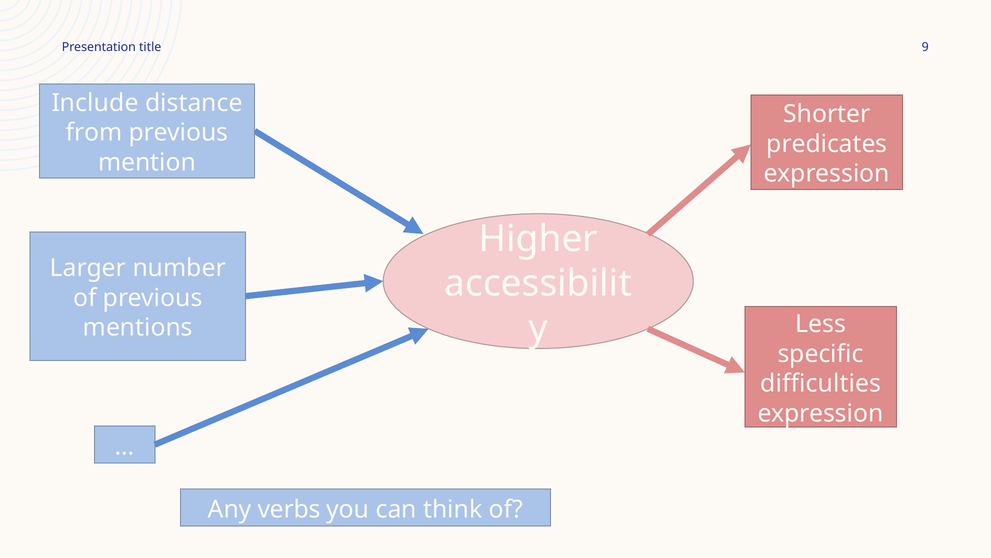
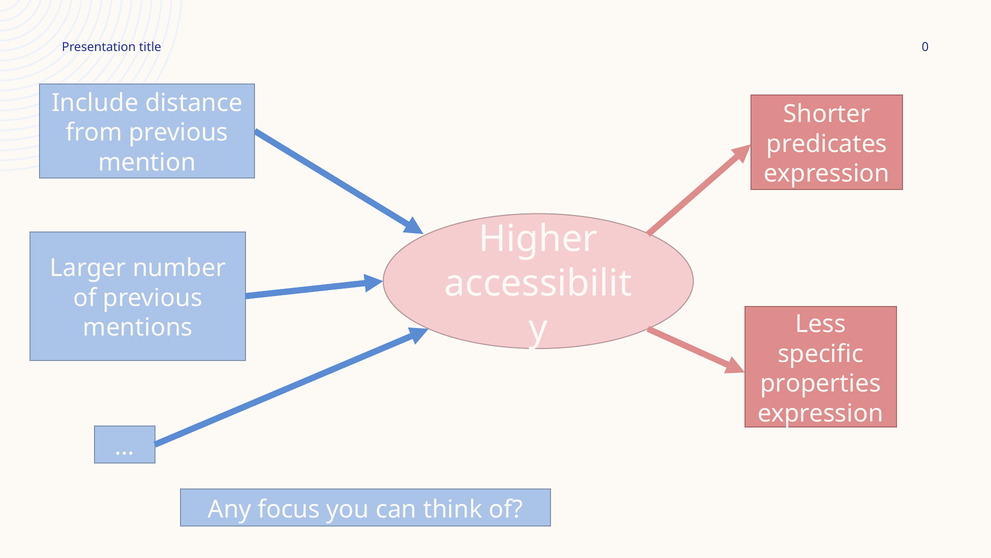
9: 9 -> 0
difficulties: difficulties -> properties
verbs: verbs -> focus
